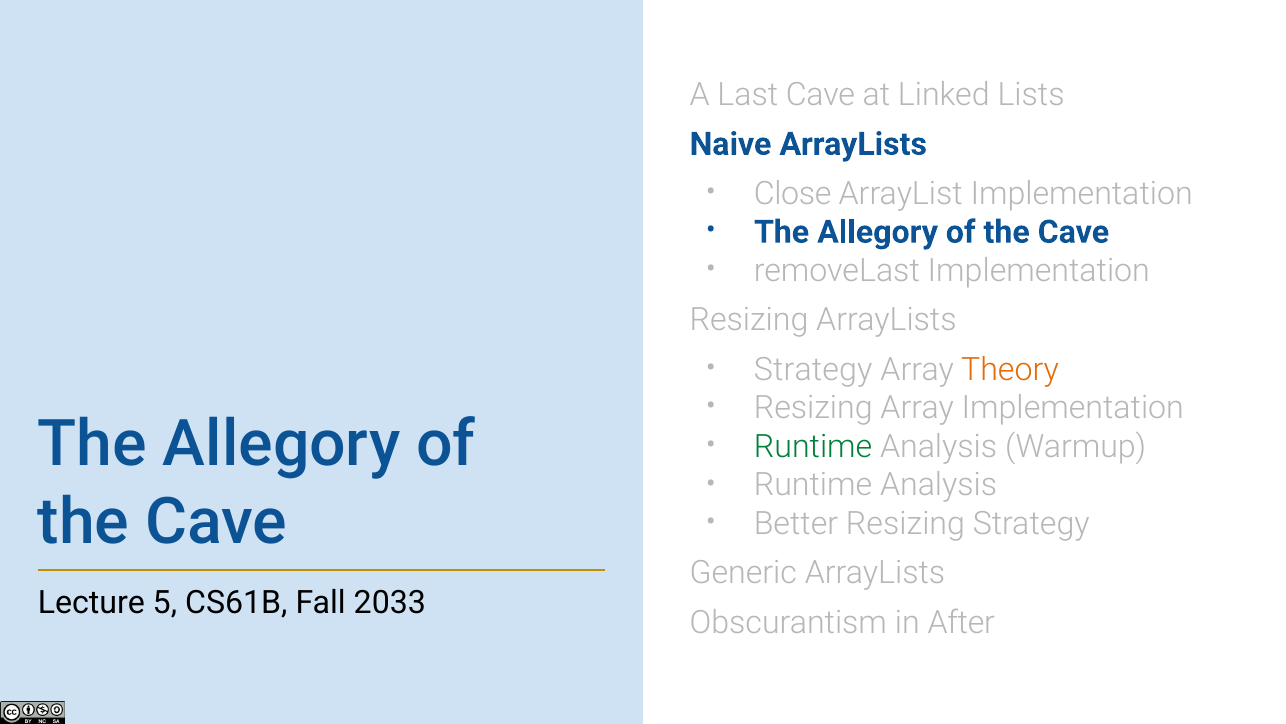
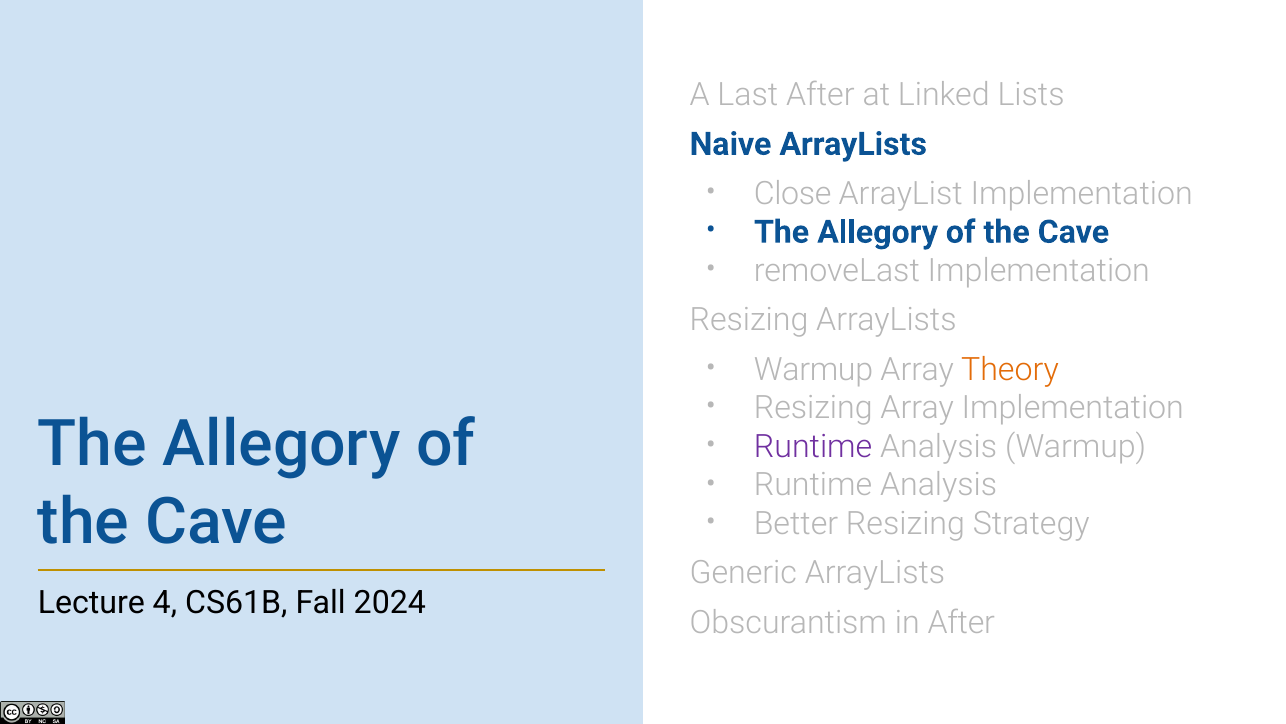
Last Cave: Cave -> After
Strategy at (813, 369): Strategy -> Warmup
Runtime at (813, 446) colour: green -> purple
5: 5 -> 4
2033: 2033 -> 2024
